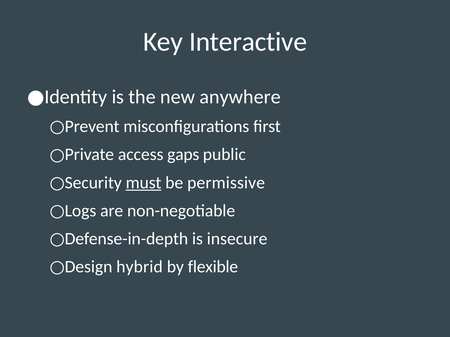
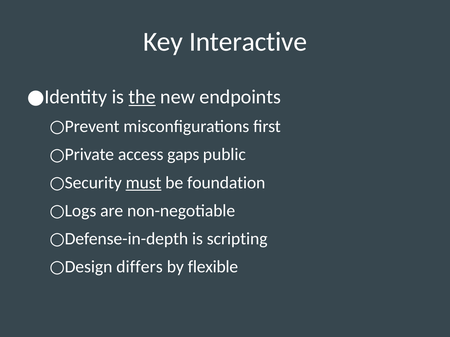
the underline: none -> present
anywhere: anywhere -> endpoints
permissive: permissive -> foundation
insecure: insecure -> scripting
hybrid: hybrid -> differs
